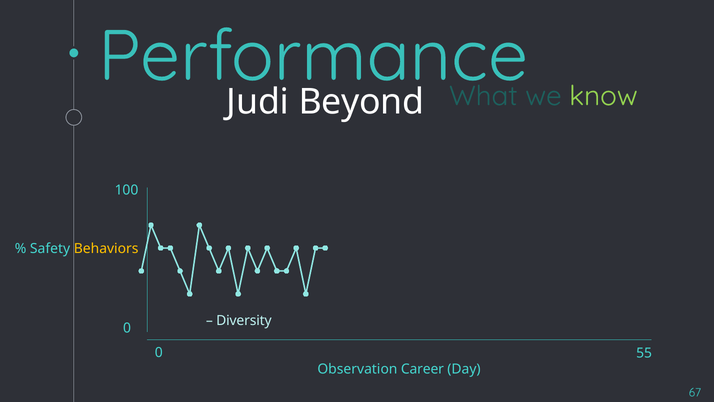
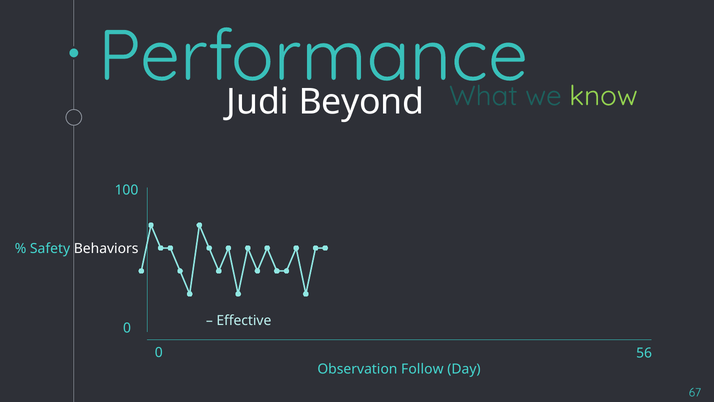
Behaviors colour: yellow -> white
Diversity: Diversity -> Effective
55: 55 -> 56
Career: Career -> Follow
